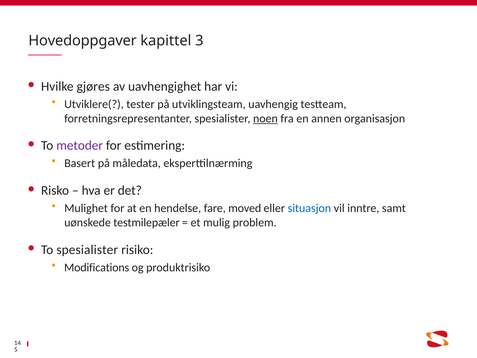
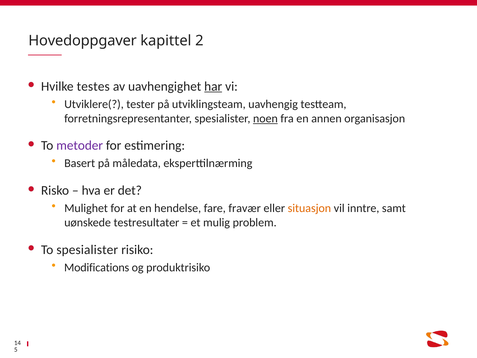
3: 3 -> 2
gjøres: gjøres -> testes
har underline: none -> present
moved: moved -> fravær
situasjon colour: blue -> orange
testmilepæler: testmilepæler -> testresultater
